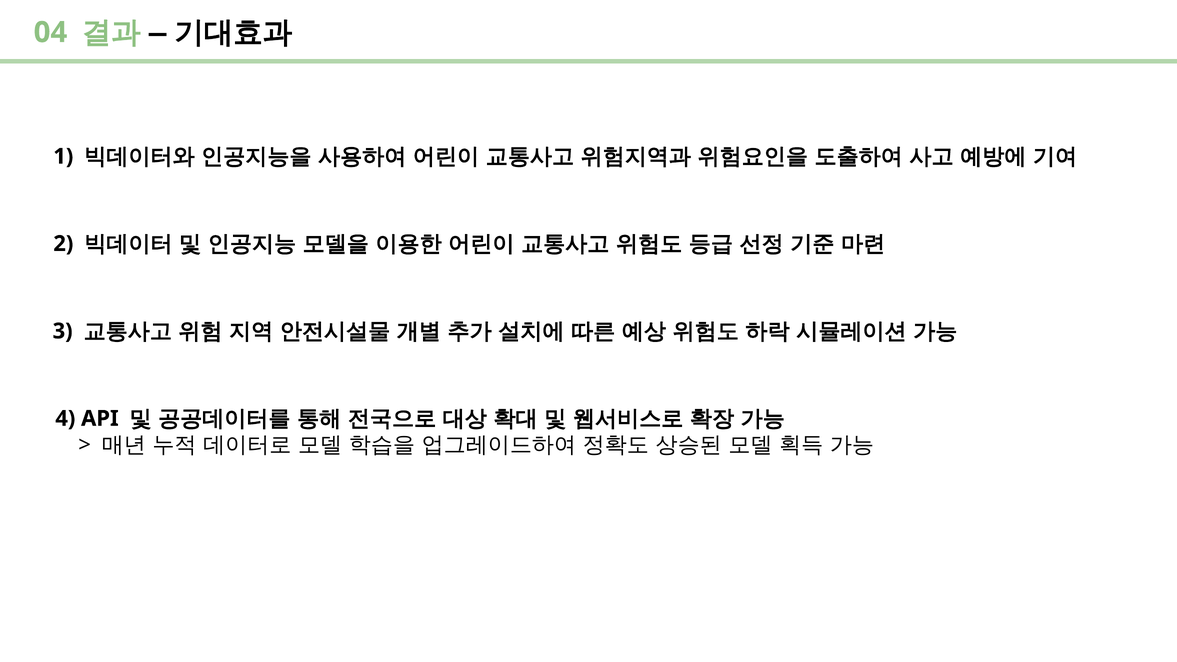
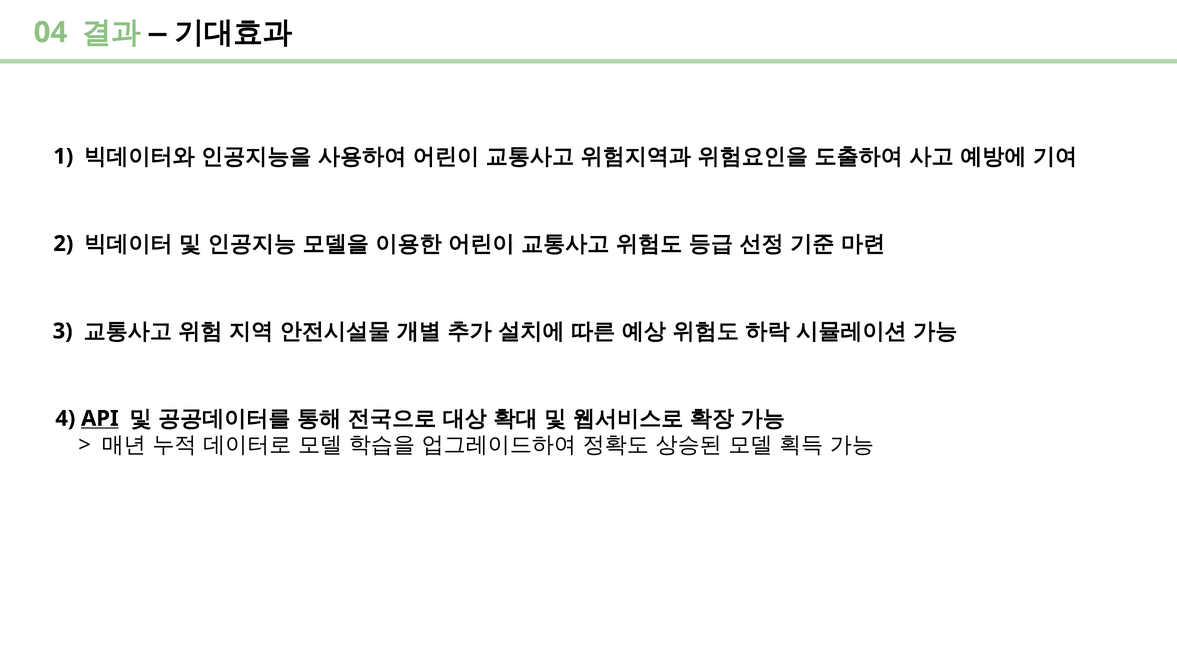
API underline: none -> present
